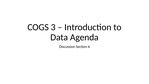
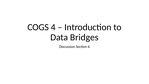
3: 3 -> 4
Agenda: Agenda -> Bridges
